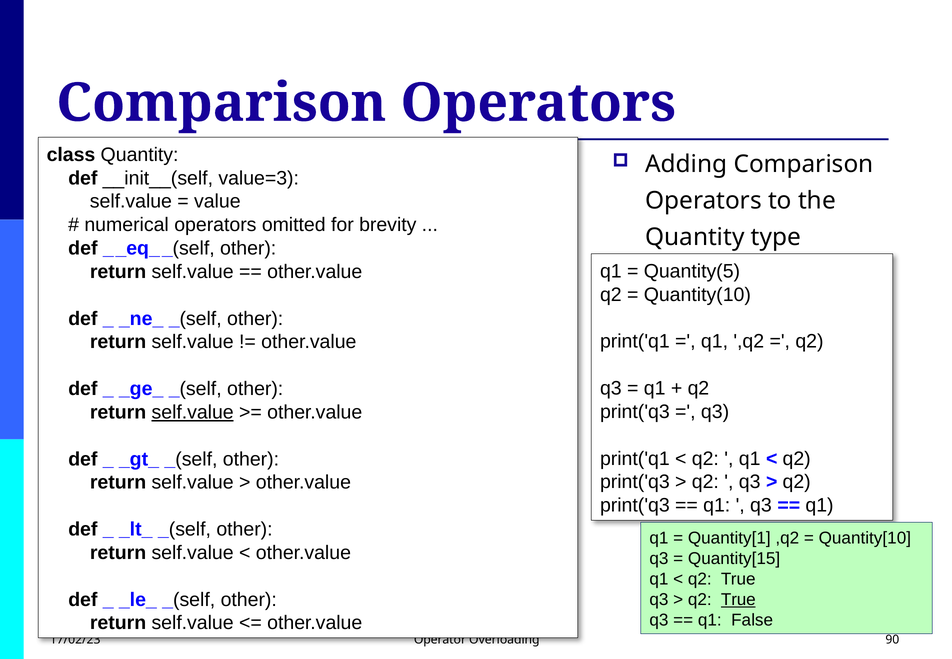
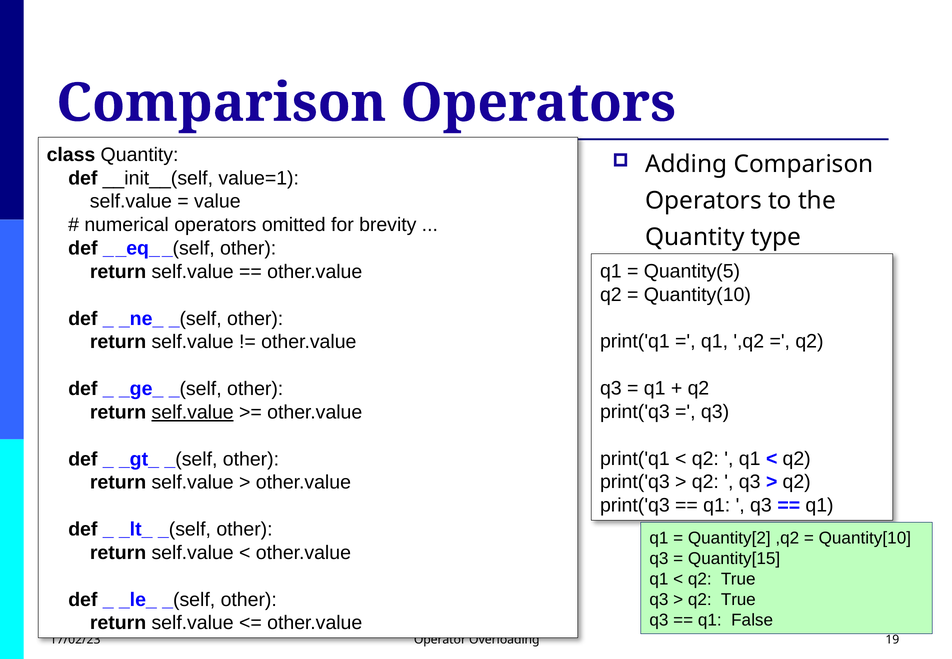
value=3: value=3 -> value=1
Quantity[1: Quantity[1 -> Quantity[2
True at (738, 600) underline: present -> none
90: 90 -> 19
